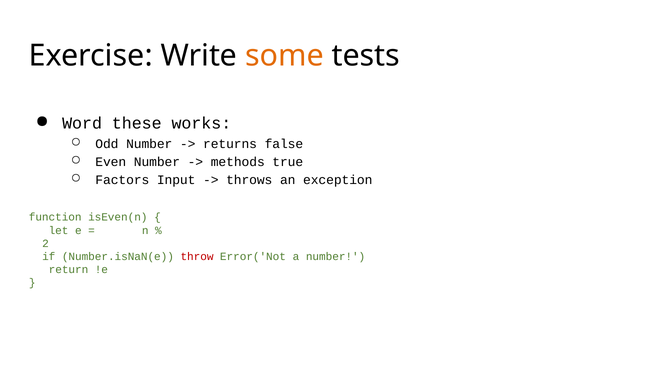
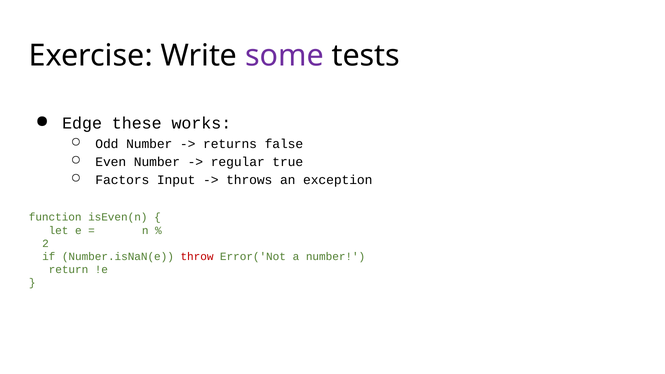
some colour: orange -> purple
Word: Word -> Edge
methods: methods -> regular
